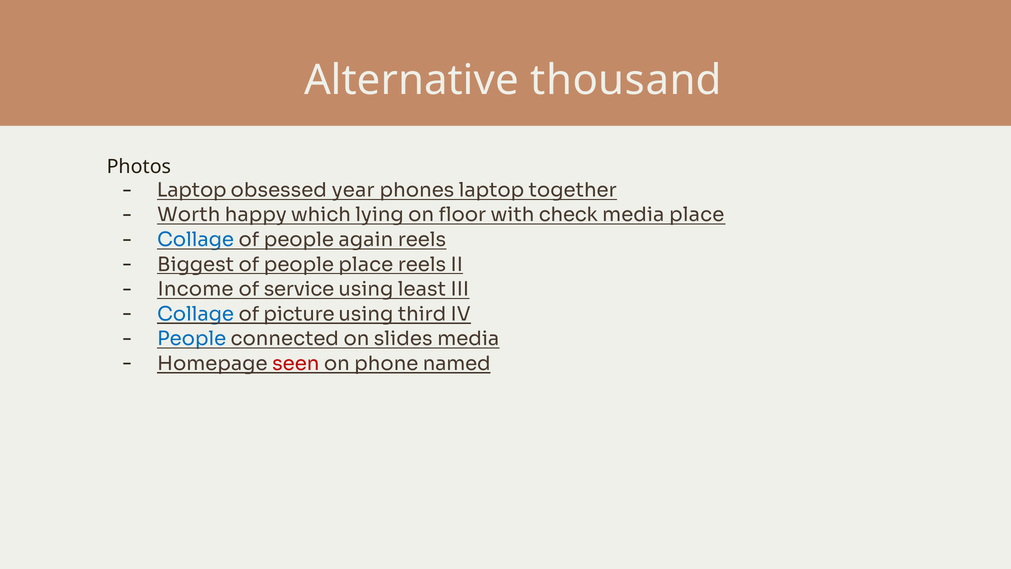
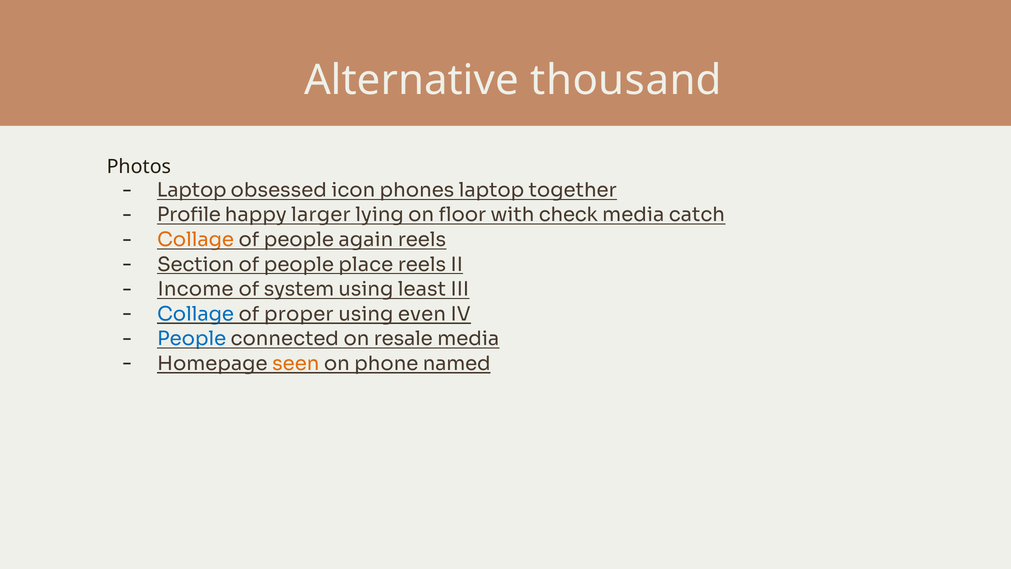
year: year -> icon
Worth: Worth -> Profile
which: which -> larger
media place: place -> catch
Collage at (196, 240) colour: blue -> orange
Biggest: Biggest -> Section
service: service -> system
picture: picture -> proper
third: third -> even
slides: slides -> resale
seen colour: red -> orange
